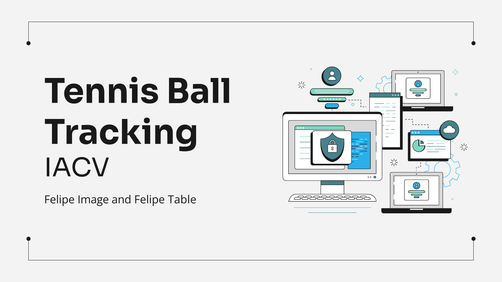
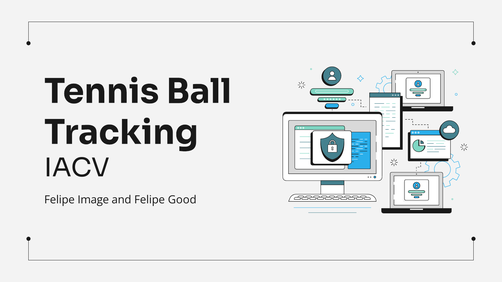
Table: Table -> Good
